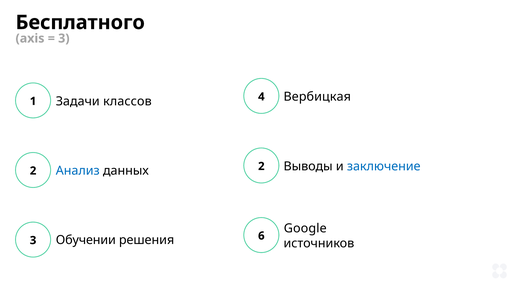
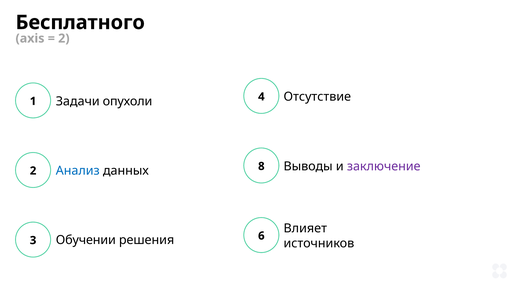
3 at (64, 38): 3 -> 2
классов: классов -> опухоли
Вербицкая: Вербицкая -> Отсутствие
данных 2: 2 -> 8
заключение colour: blue -> purple
Google: Google -> Влияет
